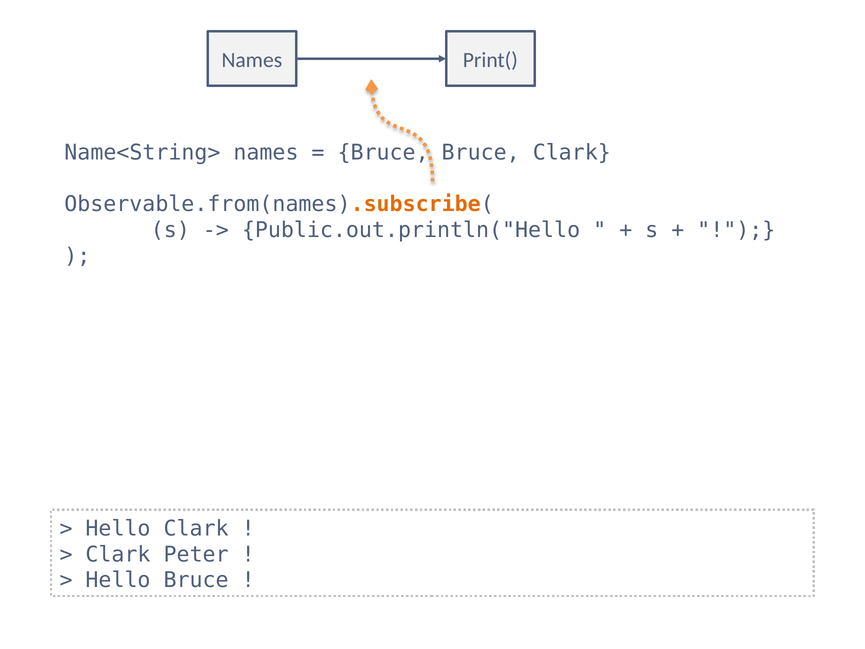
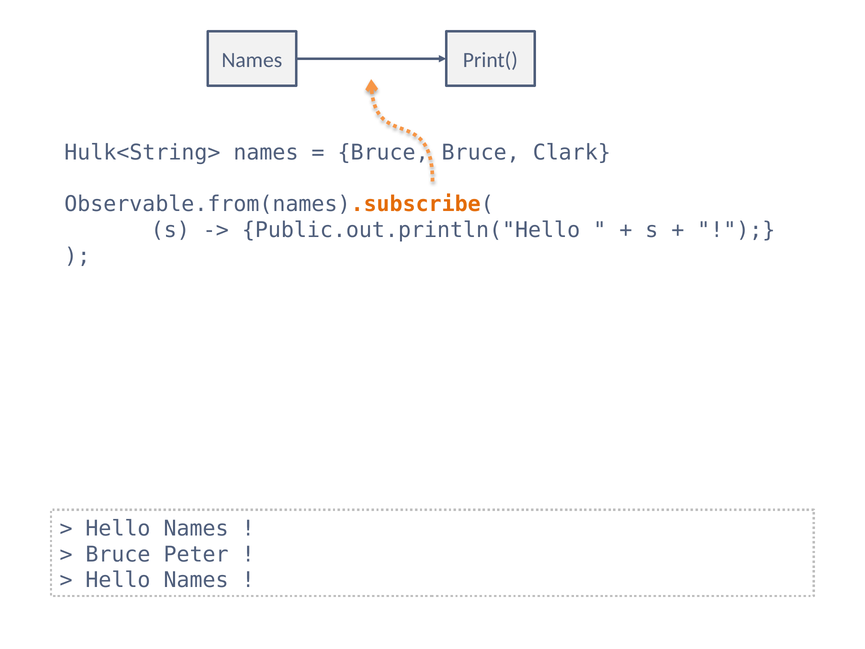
Name<String>: Name<String> -> Hulk<String>
Clark at (196, 528): Clark -> Names
Clark at (118, 554): Clark -> Bruce
Bruce at (196, 580): Bruce -> Names
